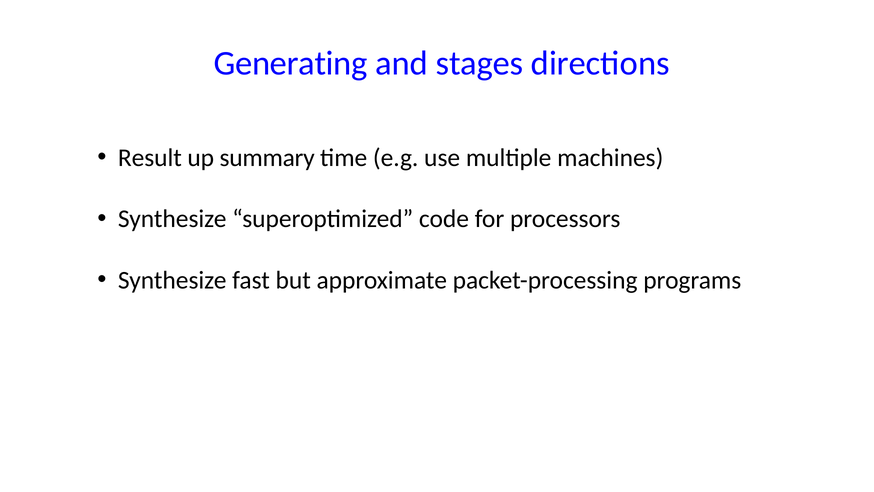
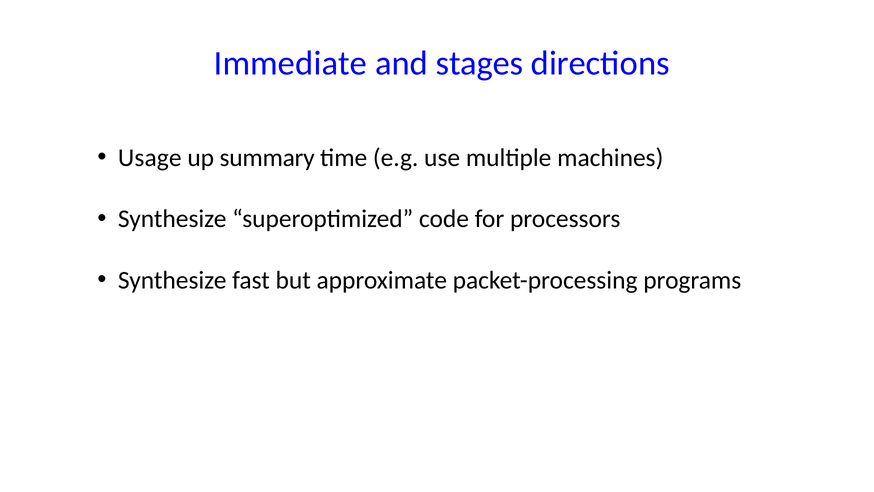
Generating: Generating -> Immediate
Result: Result -> Usage
